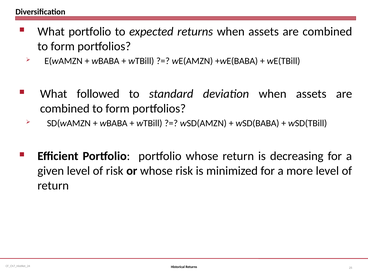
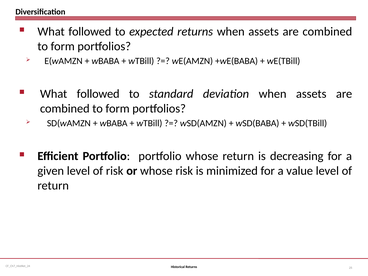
portfolio at (90, 32): portfolio -> followed
more: more -> value
